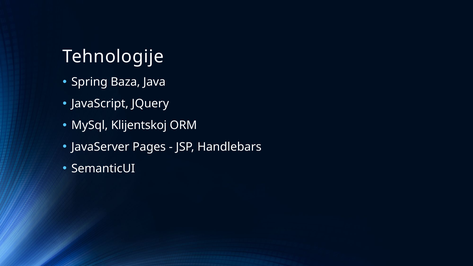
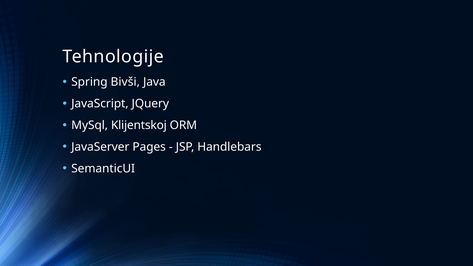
Baza: Baza -> Bivši
